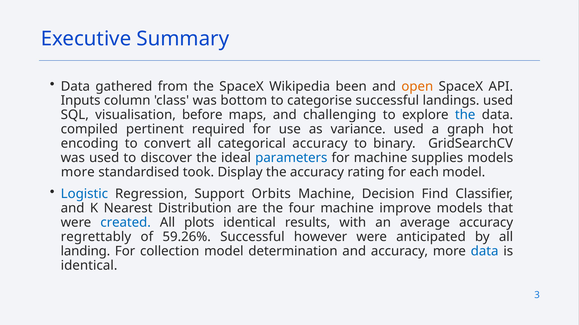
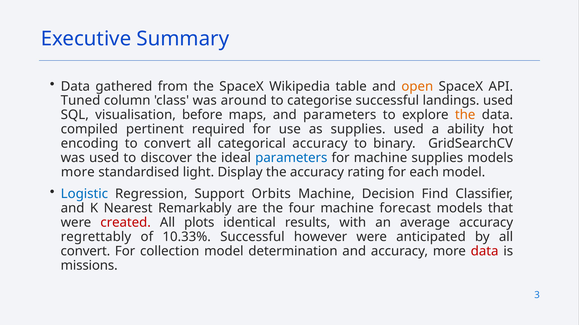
been: been -> table
Inputs: Inputs -> Tuned
bottom: bottom -> around
and challenging: challenging -> parameters
the at (465, 115) colour: blue -> orange
as variance: variance -> supplies
graph: graph -> ability
took: took -> light
Distribution: Distribution -> Remarkably
improve: improve -> forecast
created colour: blue -> red
59.26%: 59.26% -> 10.33%
landing at (85, 252): landing -> convert
data at (485, 252) colour: blue -> red
identical at (89, 266): identical -> missions
